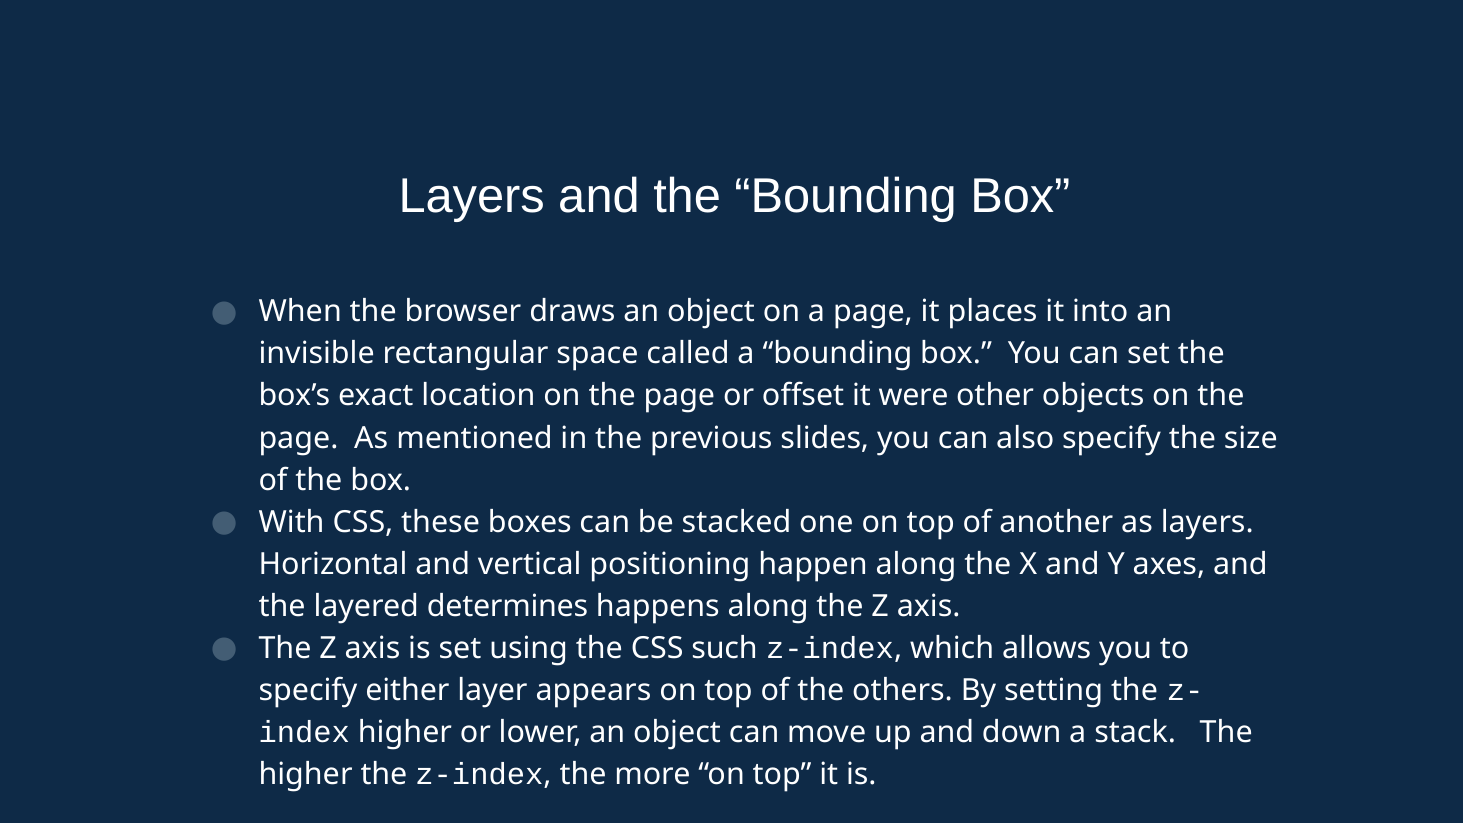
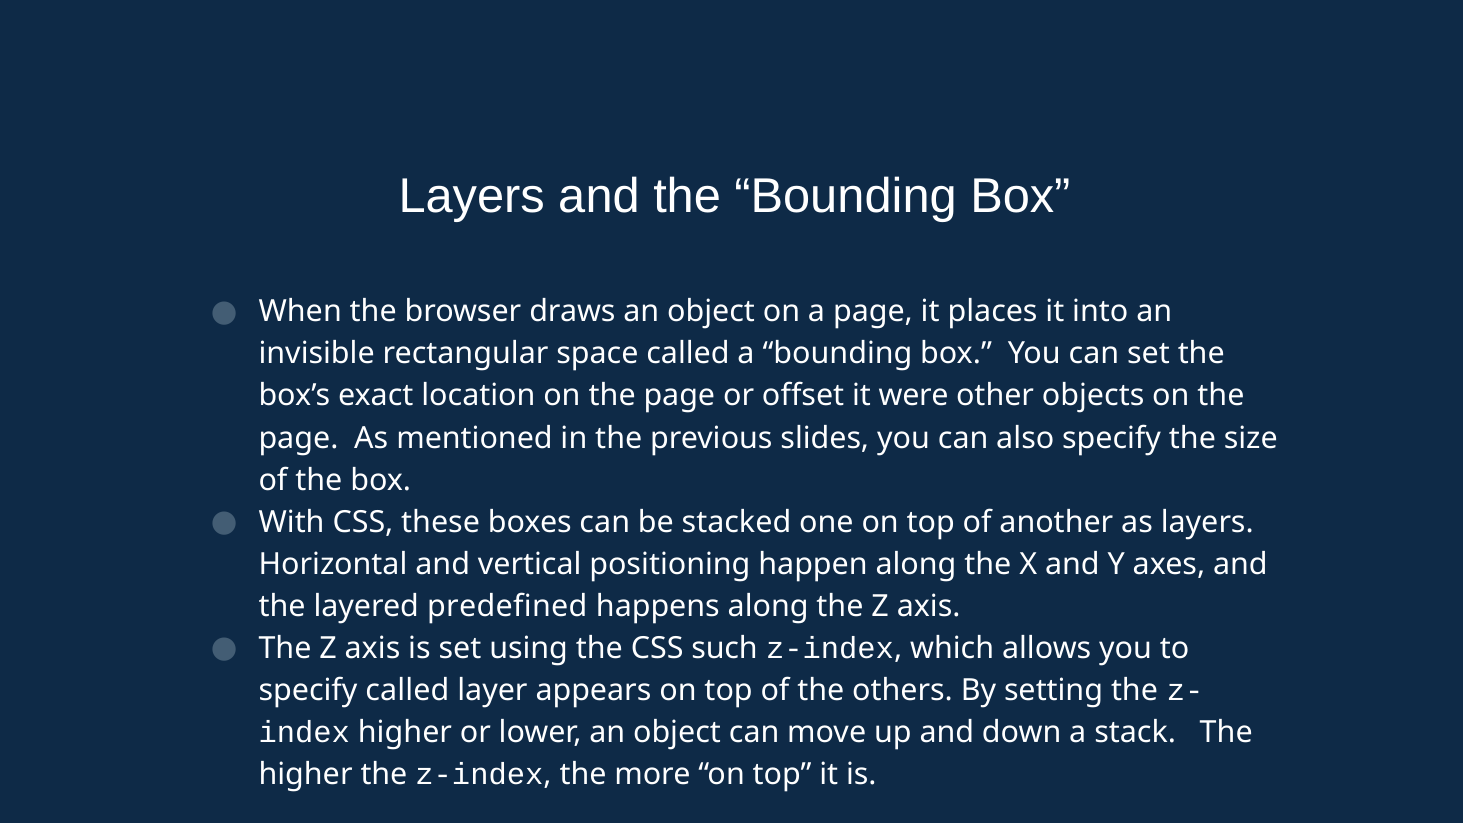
determines: determines -> predefined
specify either: either -> called
